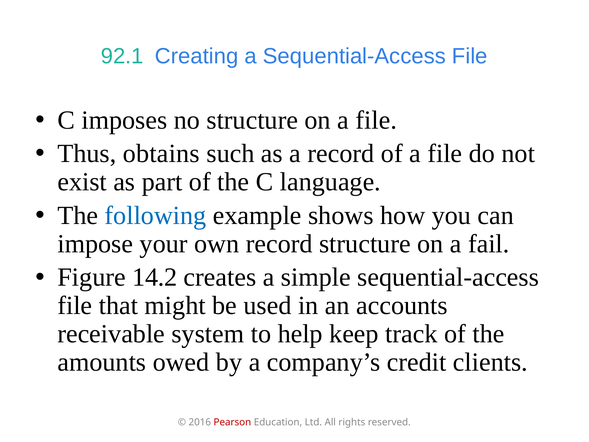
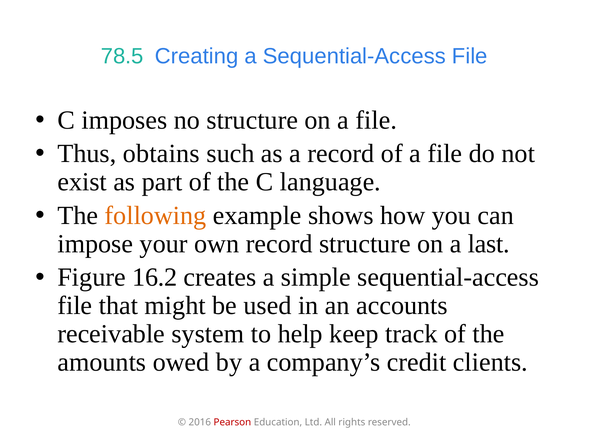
92.1: 92.1 -> 78.5
following colour: blue -> orange
fail: fail -> last
14.2: 14.2 -> 16.2
